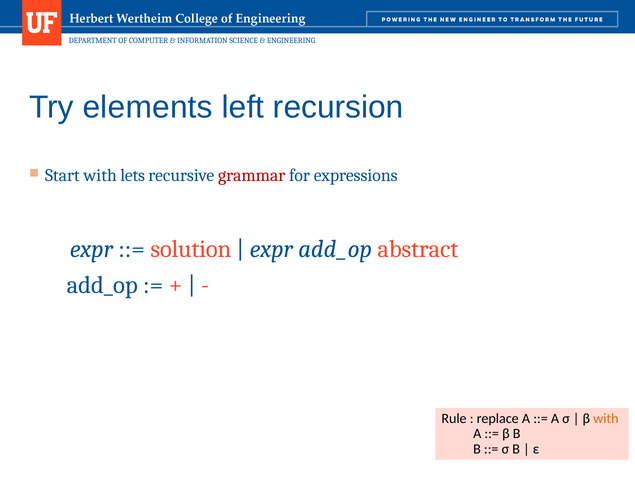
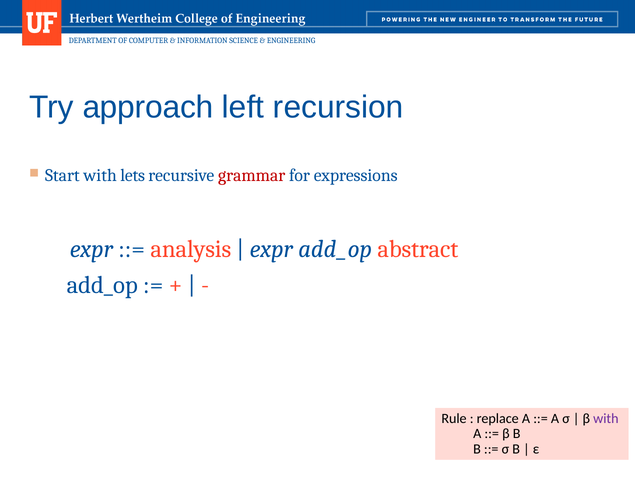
elements: elements -> approach
solution: solution -> analysis
with at (606, 418) colour: orange -> purple
